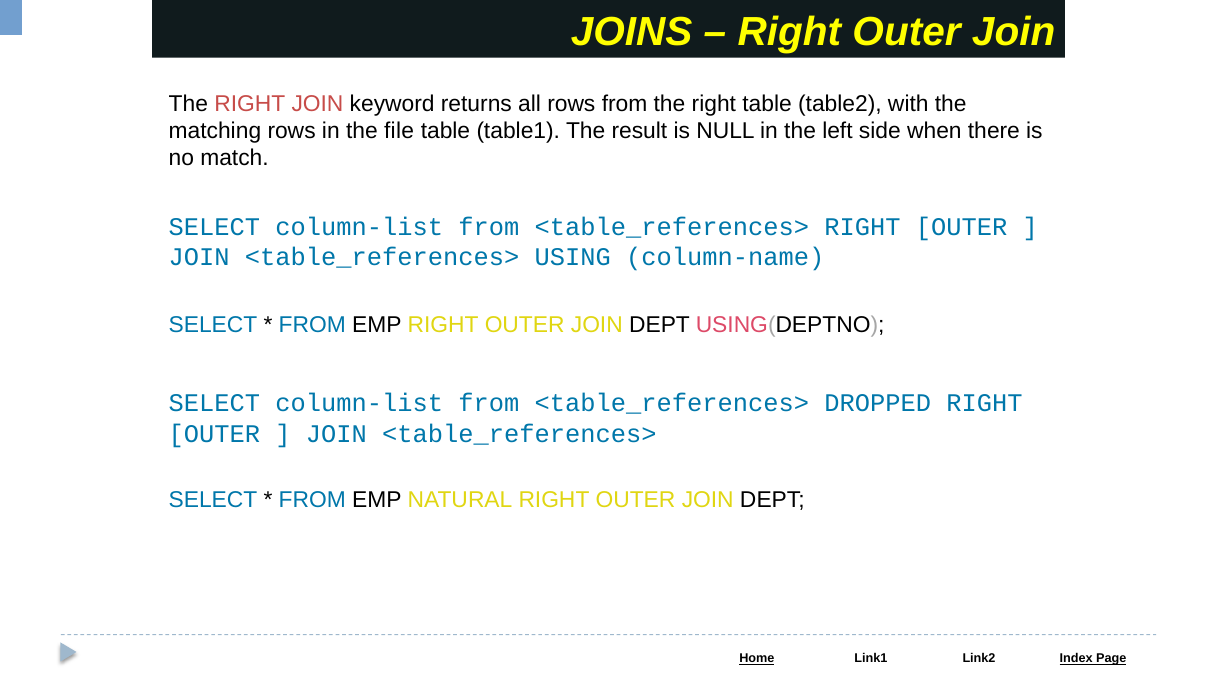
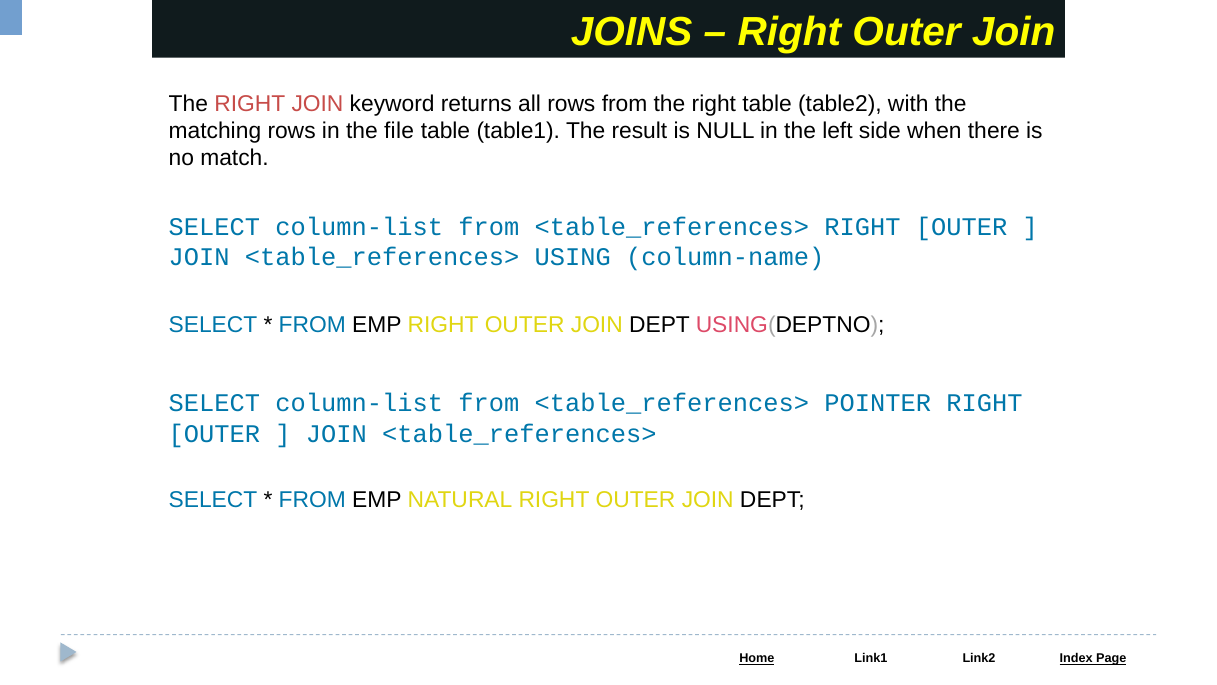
DROPPED: DROPPED -> POINTER
